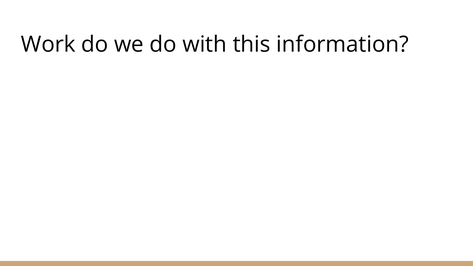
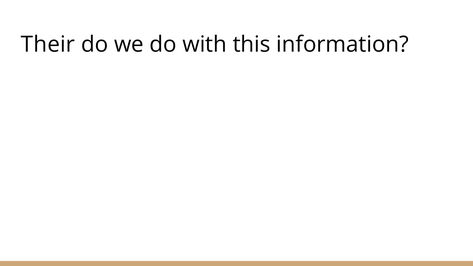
Work: Work -> Their
